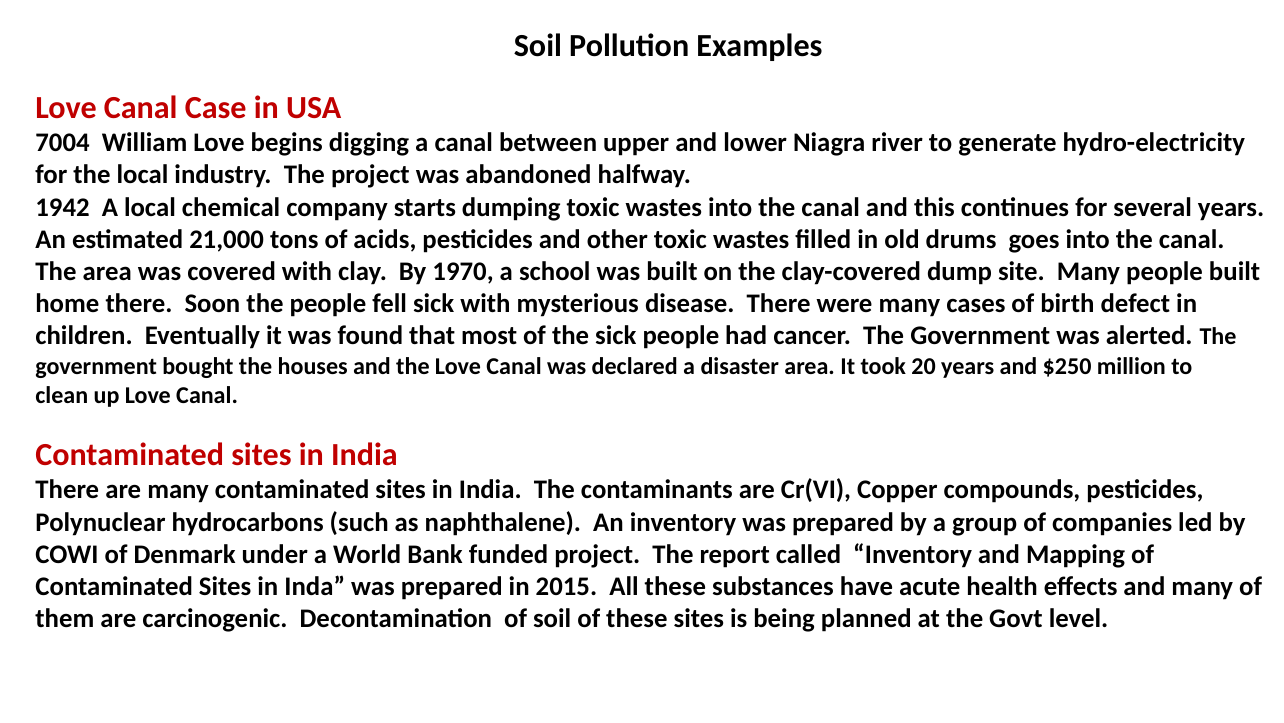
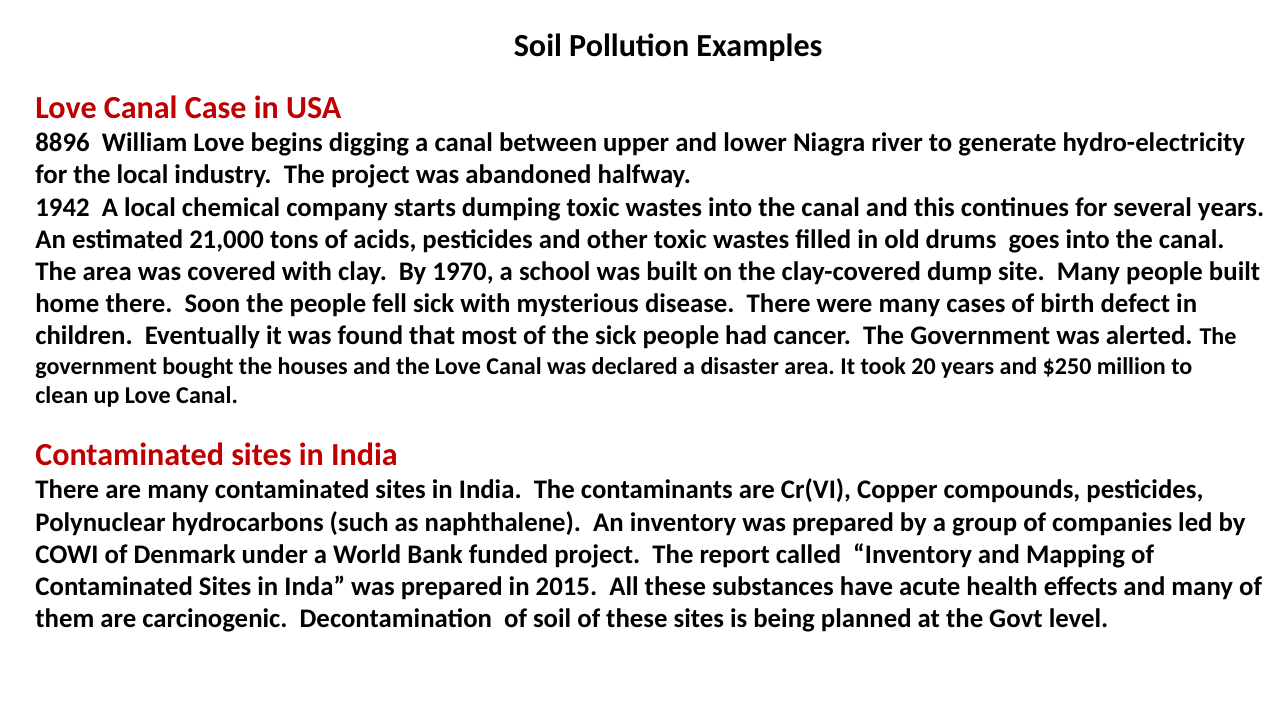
7004: 7004 -> 8896
